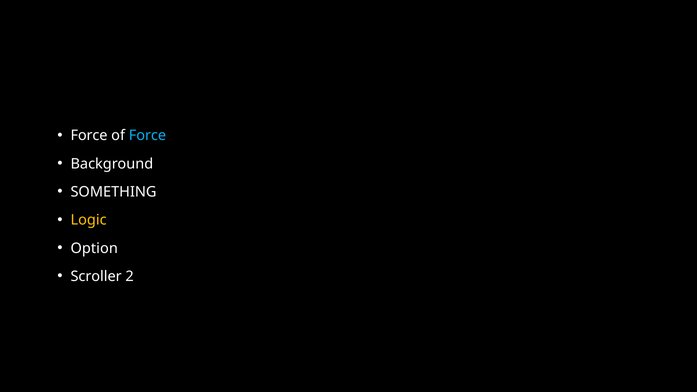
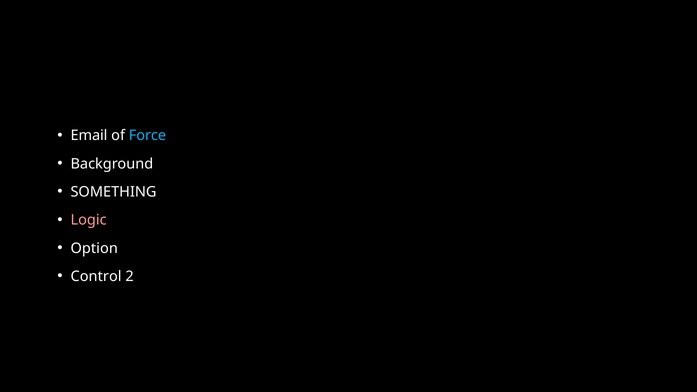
Force at (89, 136): Force -> Email
Logic colour: yellow -> pink
Scroller: Scroller -> Control
